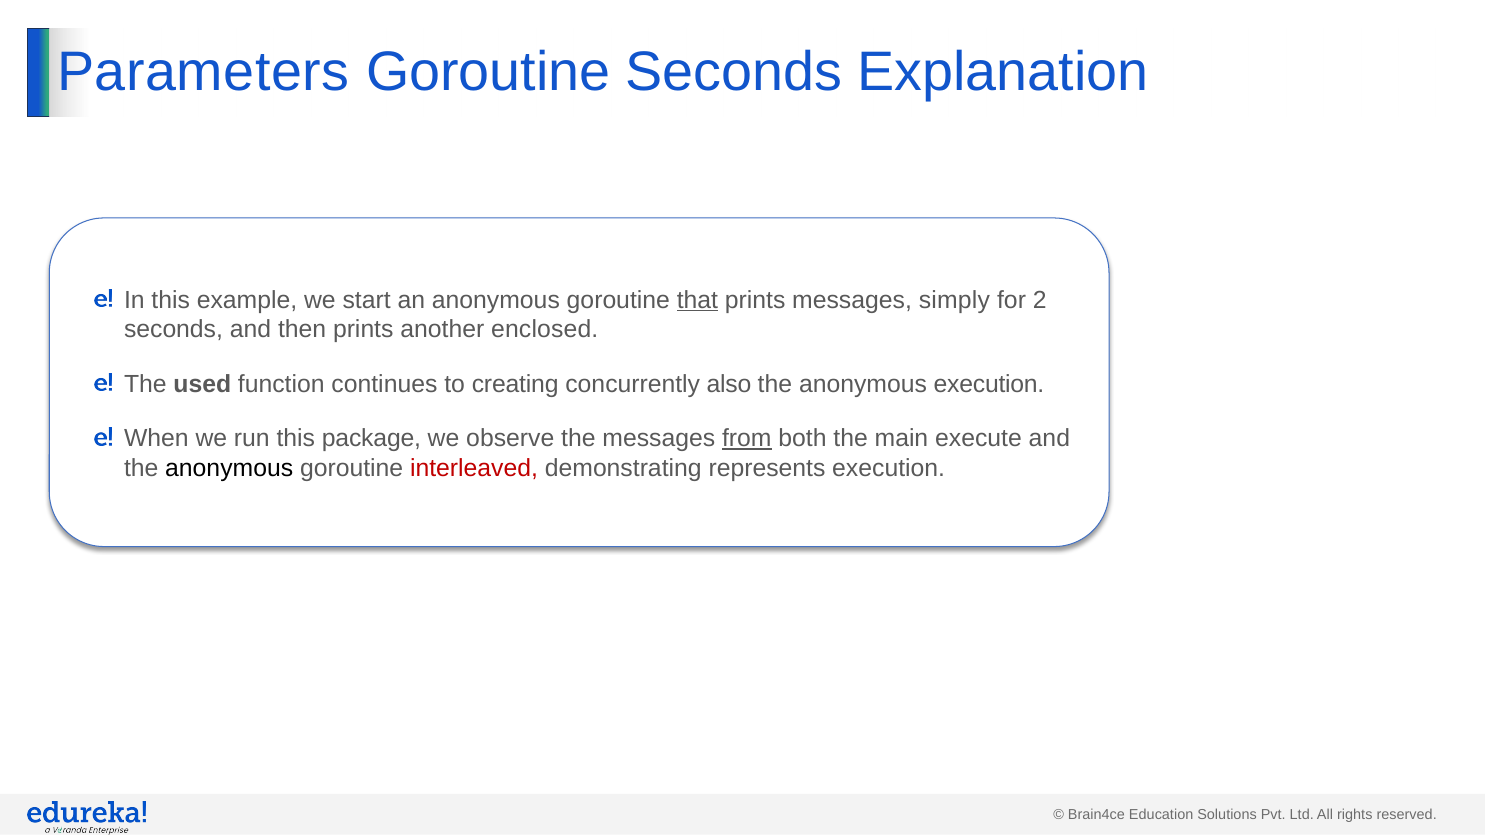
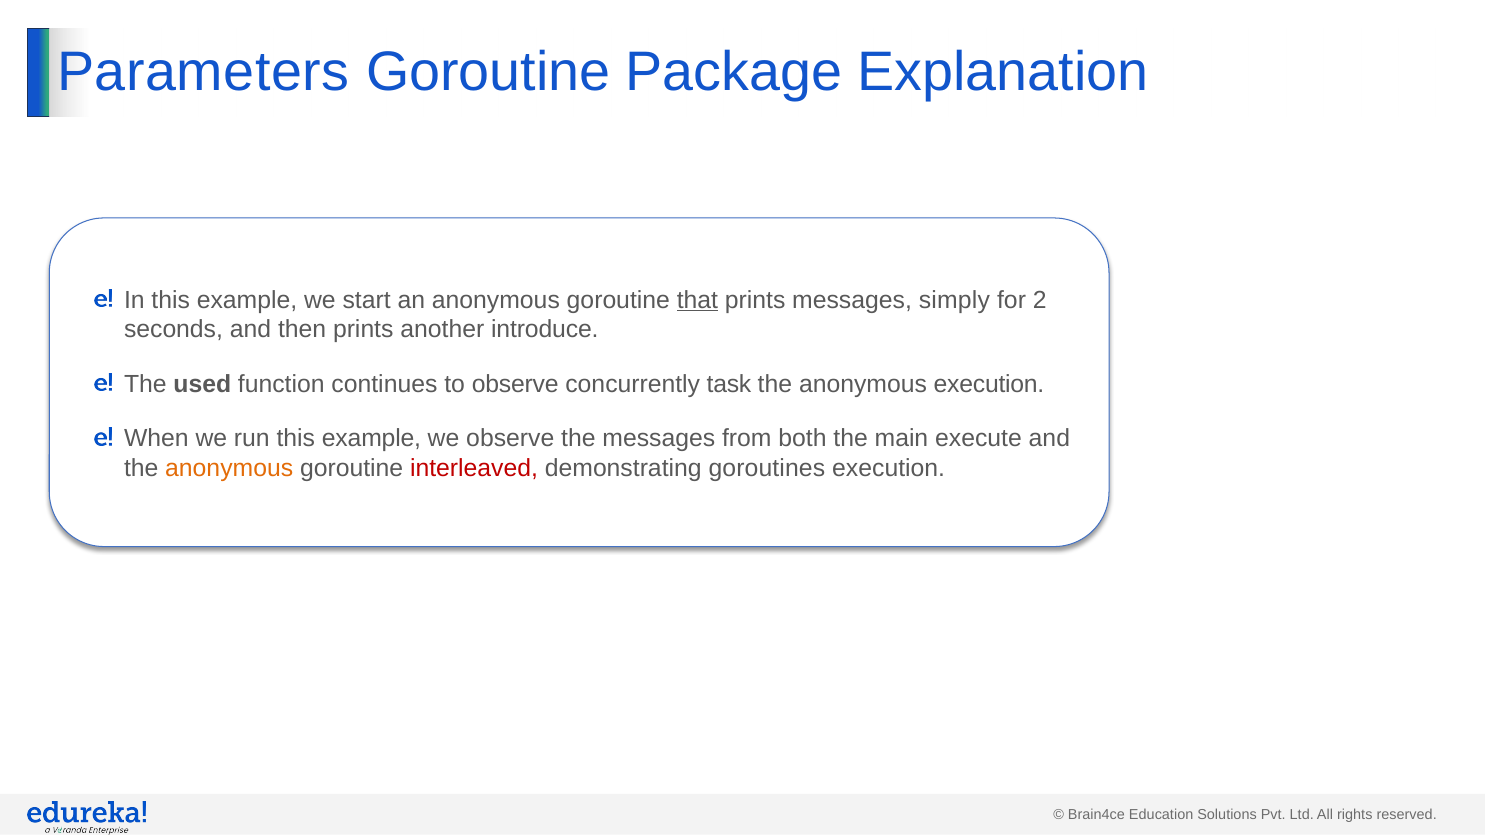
Goroutine Seconds: Seconds -> Package
enclosed: enclosed -> introduce
to creating: creating -> observe
also: also -> task
run this package: package -> example
from underline: present -> none
anonymous at (229, 468) colour: black -> orange
represents: represents -> goroutines
